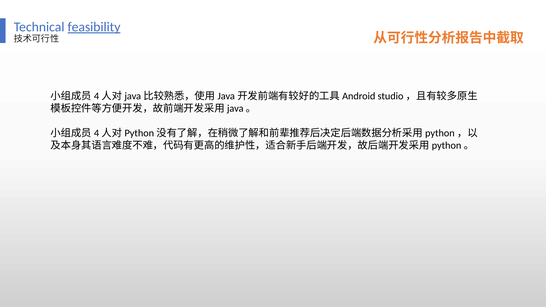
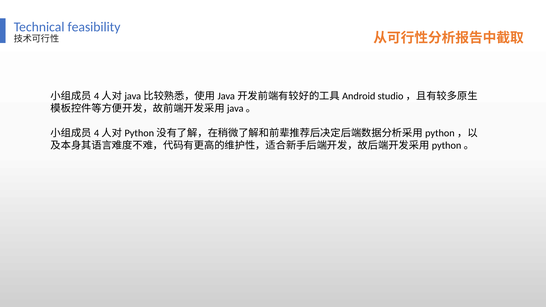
feasibility underline: present -> none
